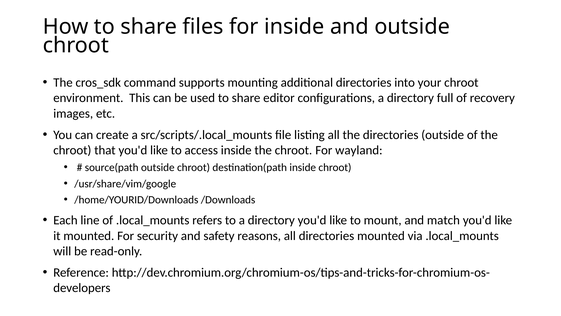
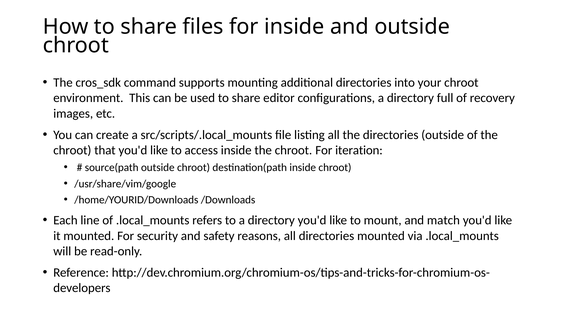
wayland: wayland -> iteration
